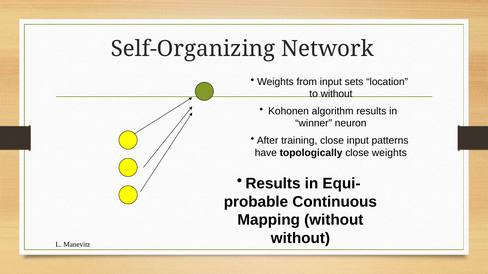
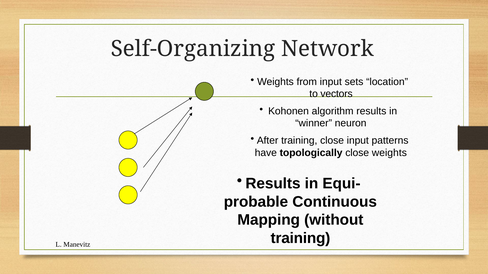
to without: without -> vectors
without at (300, 239): without -> training
